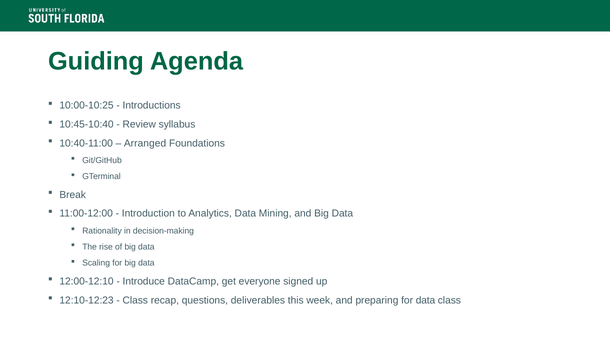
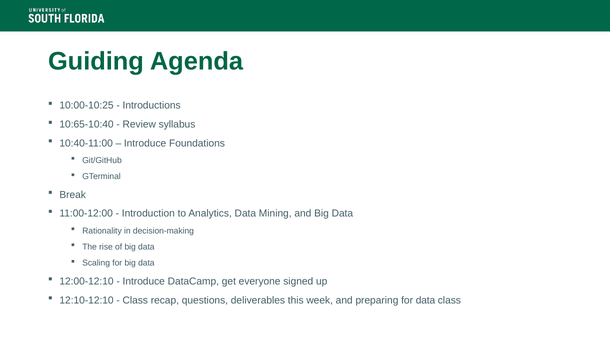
10:45-10:40: 10:45-10:40 -> 10:65-10:40
Arranged at (145, 143): Arranged -> Introduce
12:10-12:23: 12:10-12:23 -> 12:10-12:10
